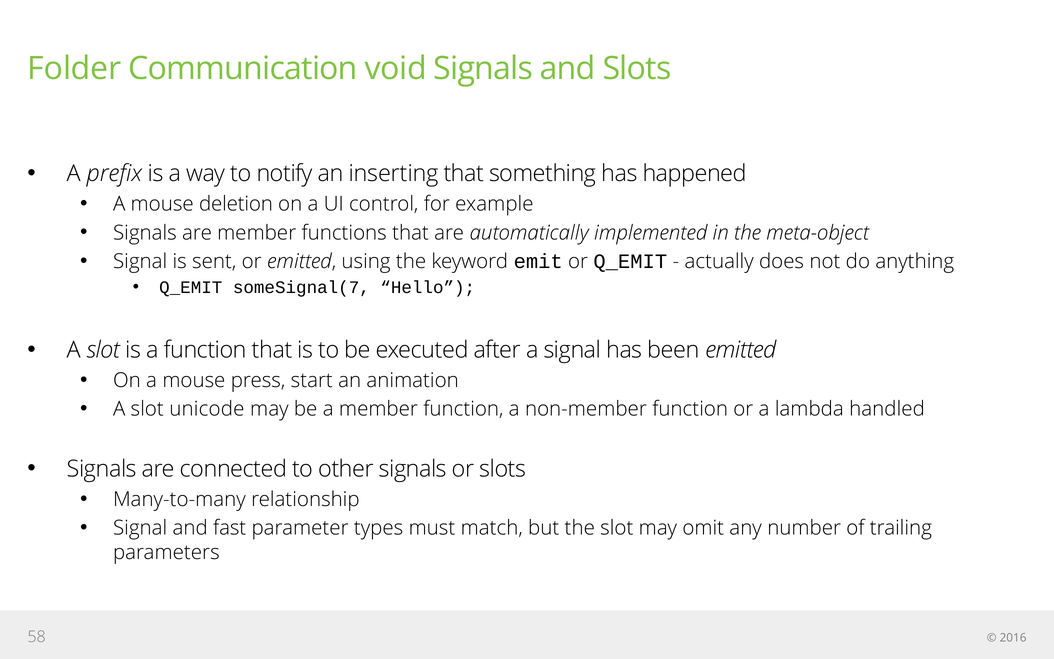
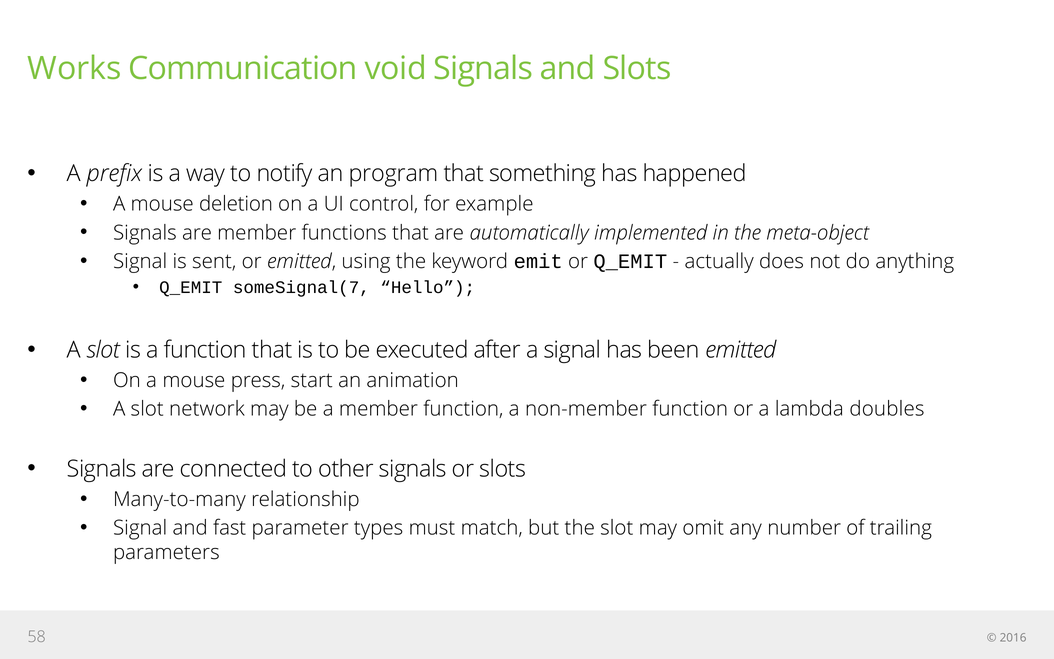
Folder: Folder -> Works
inserting: inserting -> program
unicode: unicode -> network
handled: handled -> doubles
